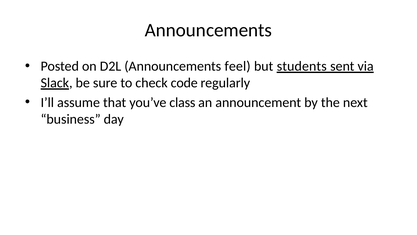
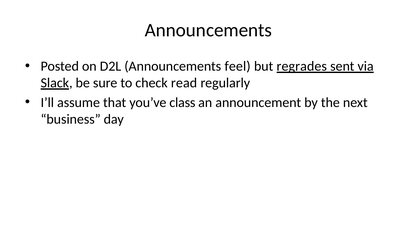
students: students -> regrades
code: code -> read
